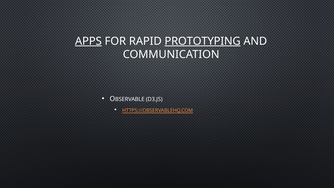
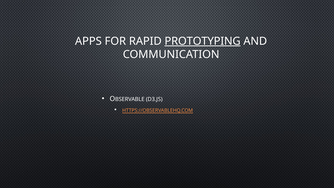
APPS underline: present -> none
